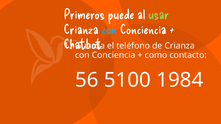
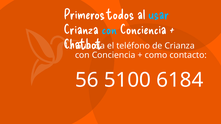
puede: puede -> todos
usar colour: light green -> light blue
1984: 1984 -> 6184
